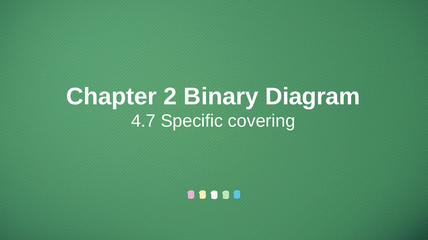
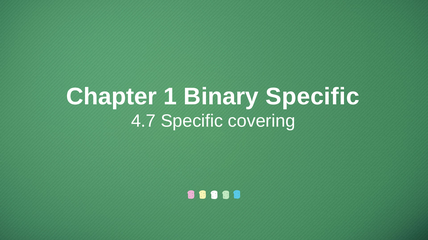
2: 2 -> 1
Binary Diagram: Diagram -> Specific
